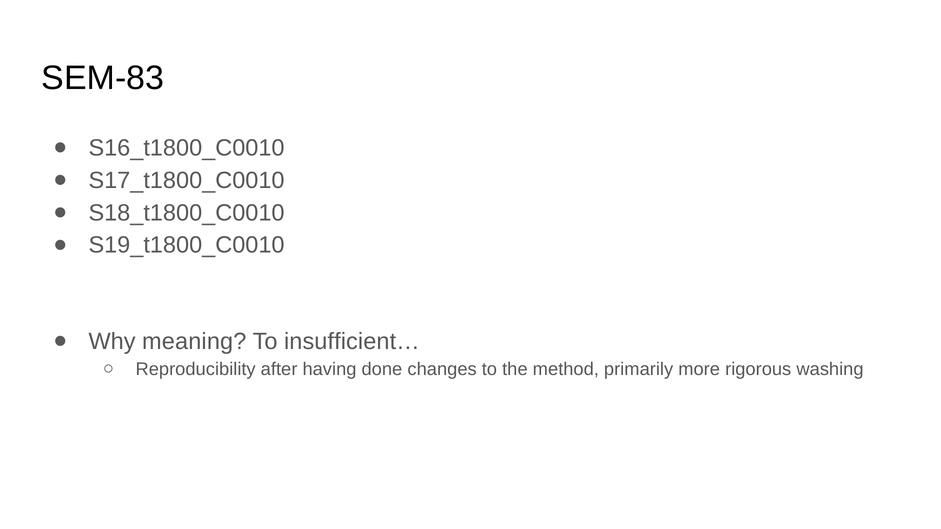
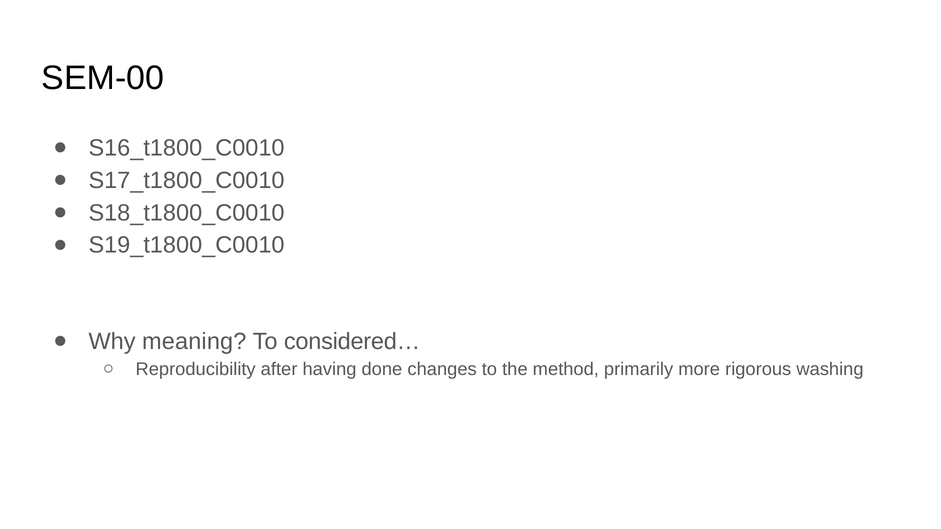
SEM-83: SEM-83 -> SEM-00
insufficient…: insufficient… -> considered…
